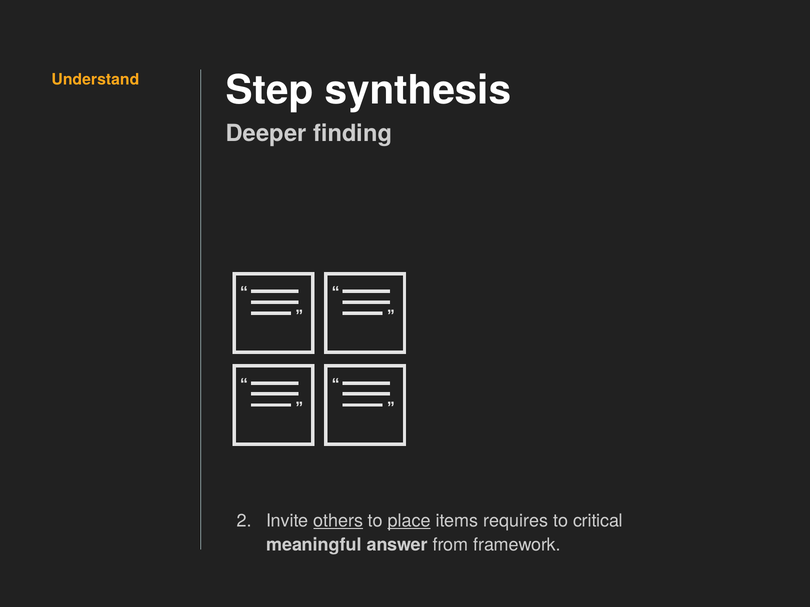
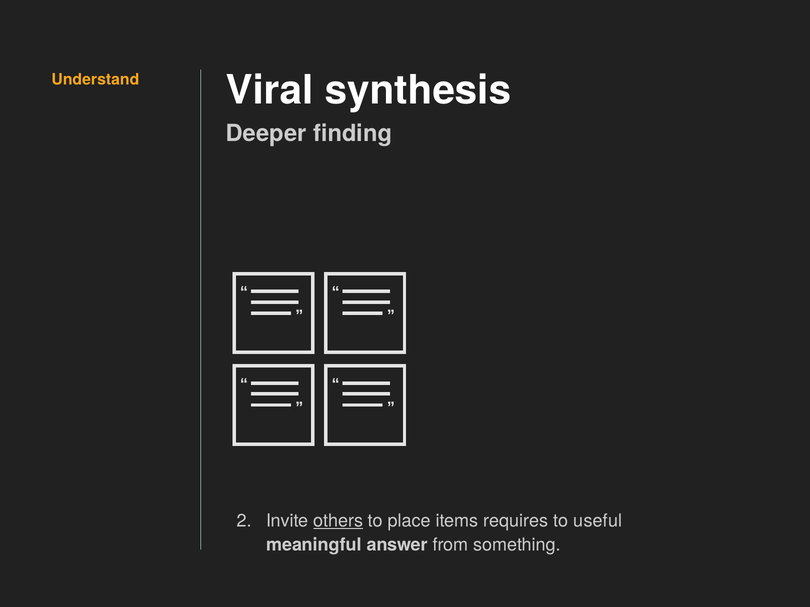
Step: Step -> Viral
place underline: present -> none
critical: critical -> useful
framework: framework -> something
